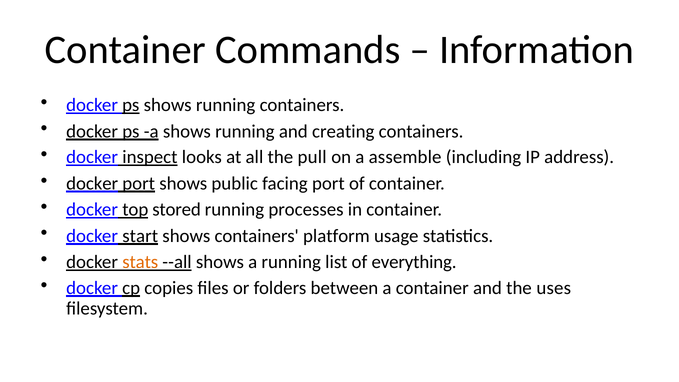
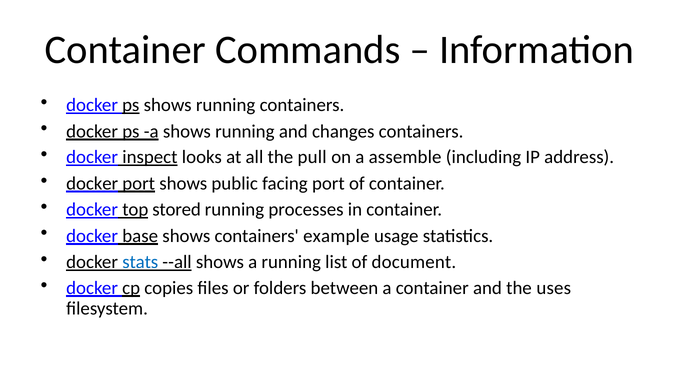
creating: creating -> changes
start: start -> base
platform: platform -> example
stats colour: orange -> blue
everything: everything -> document
